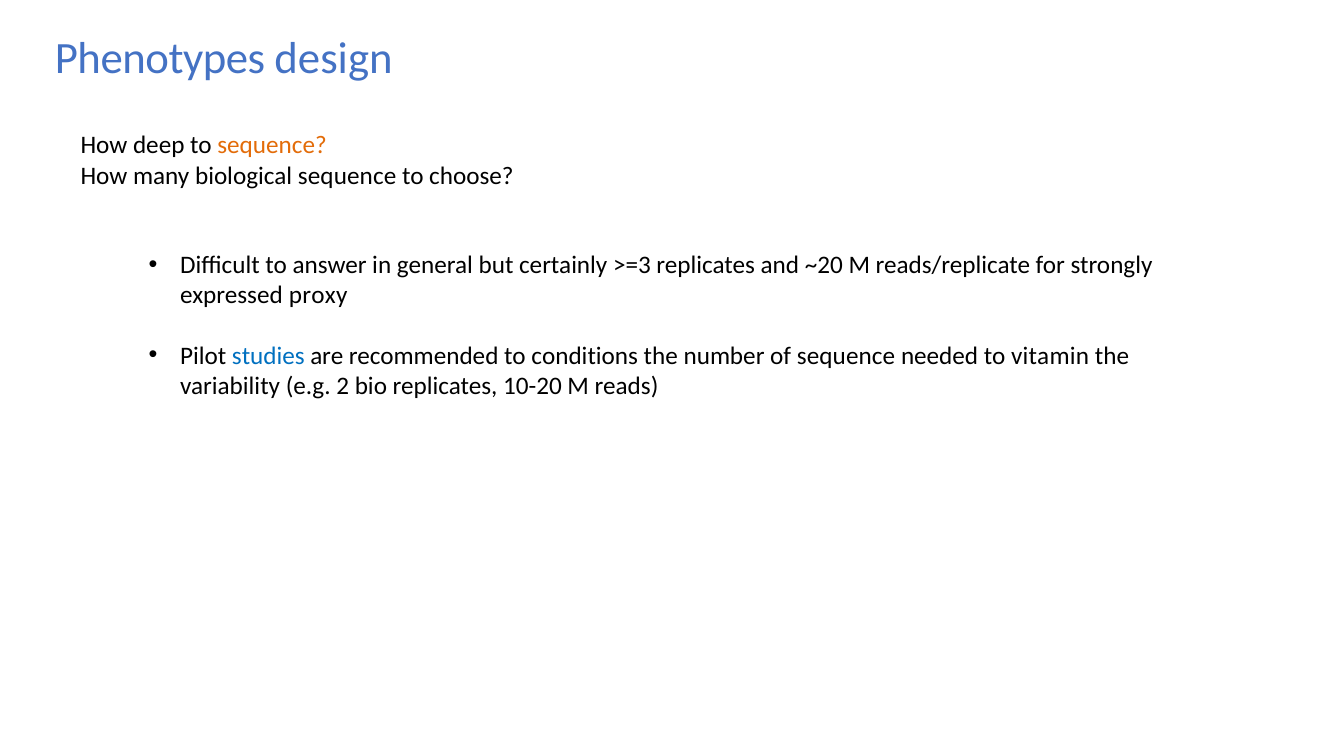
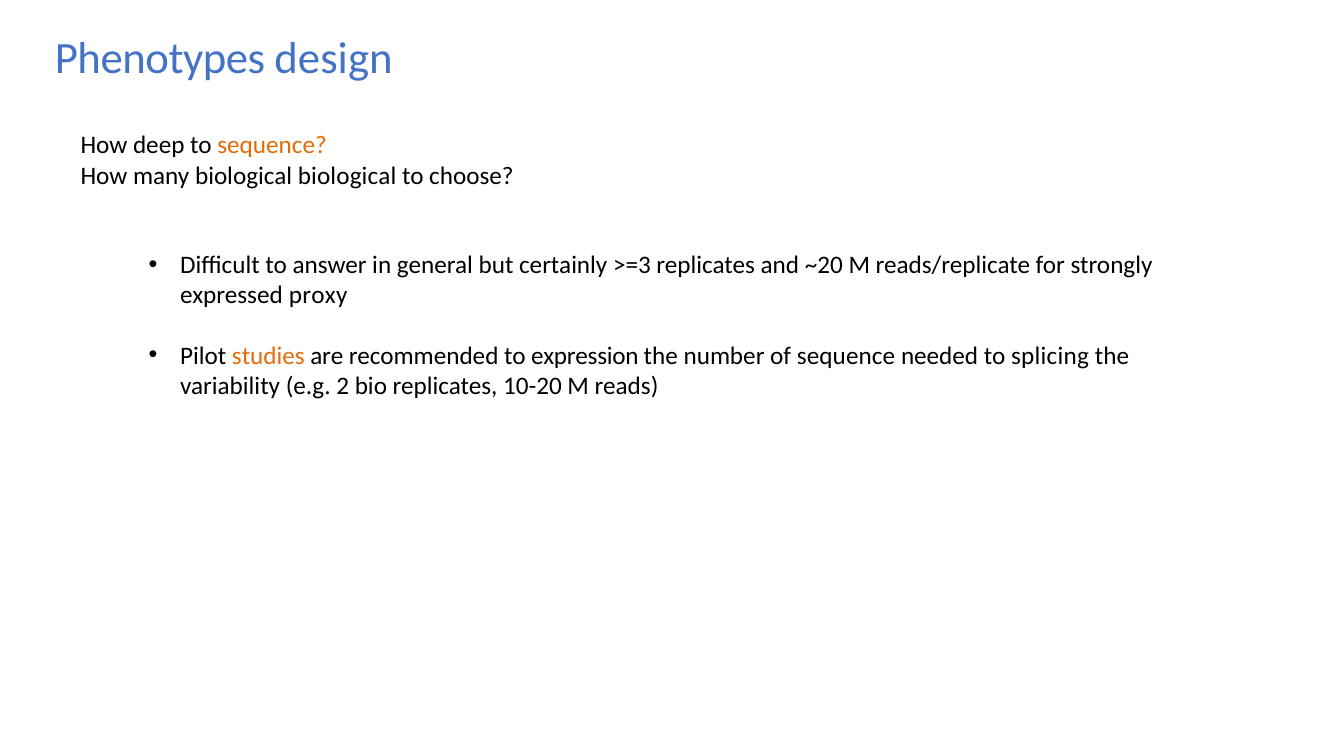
biological sequence: sequence -> biological
studies colour: blue -> orange
conditions: conditions -> expression
vitamin: vitamin -> splicing
